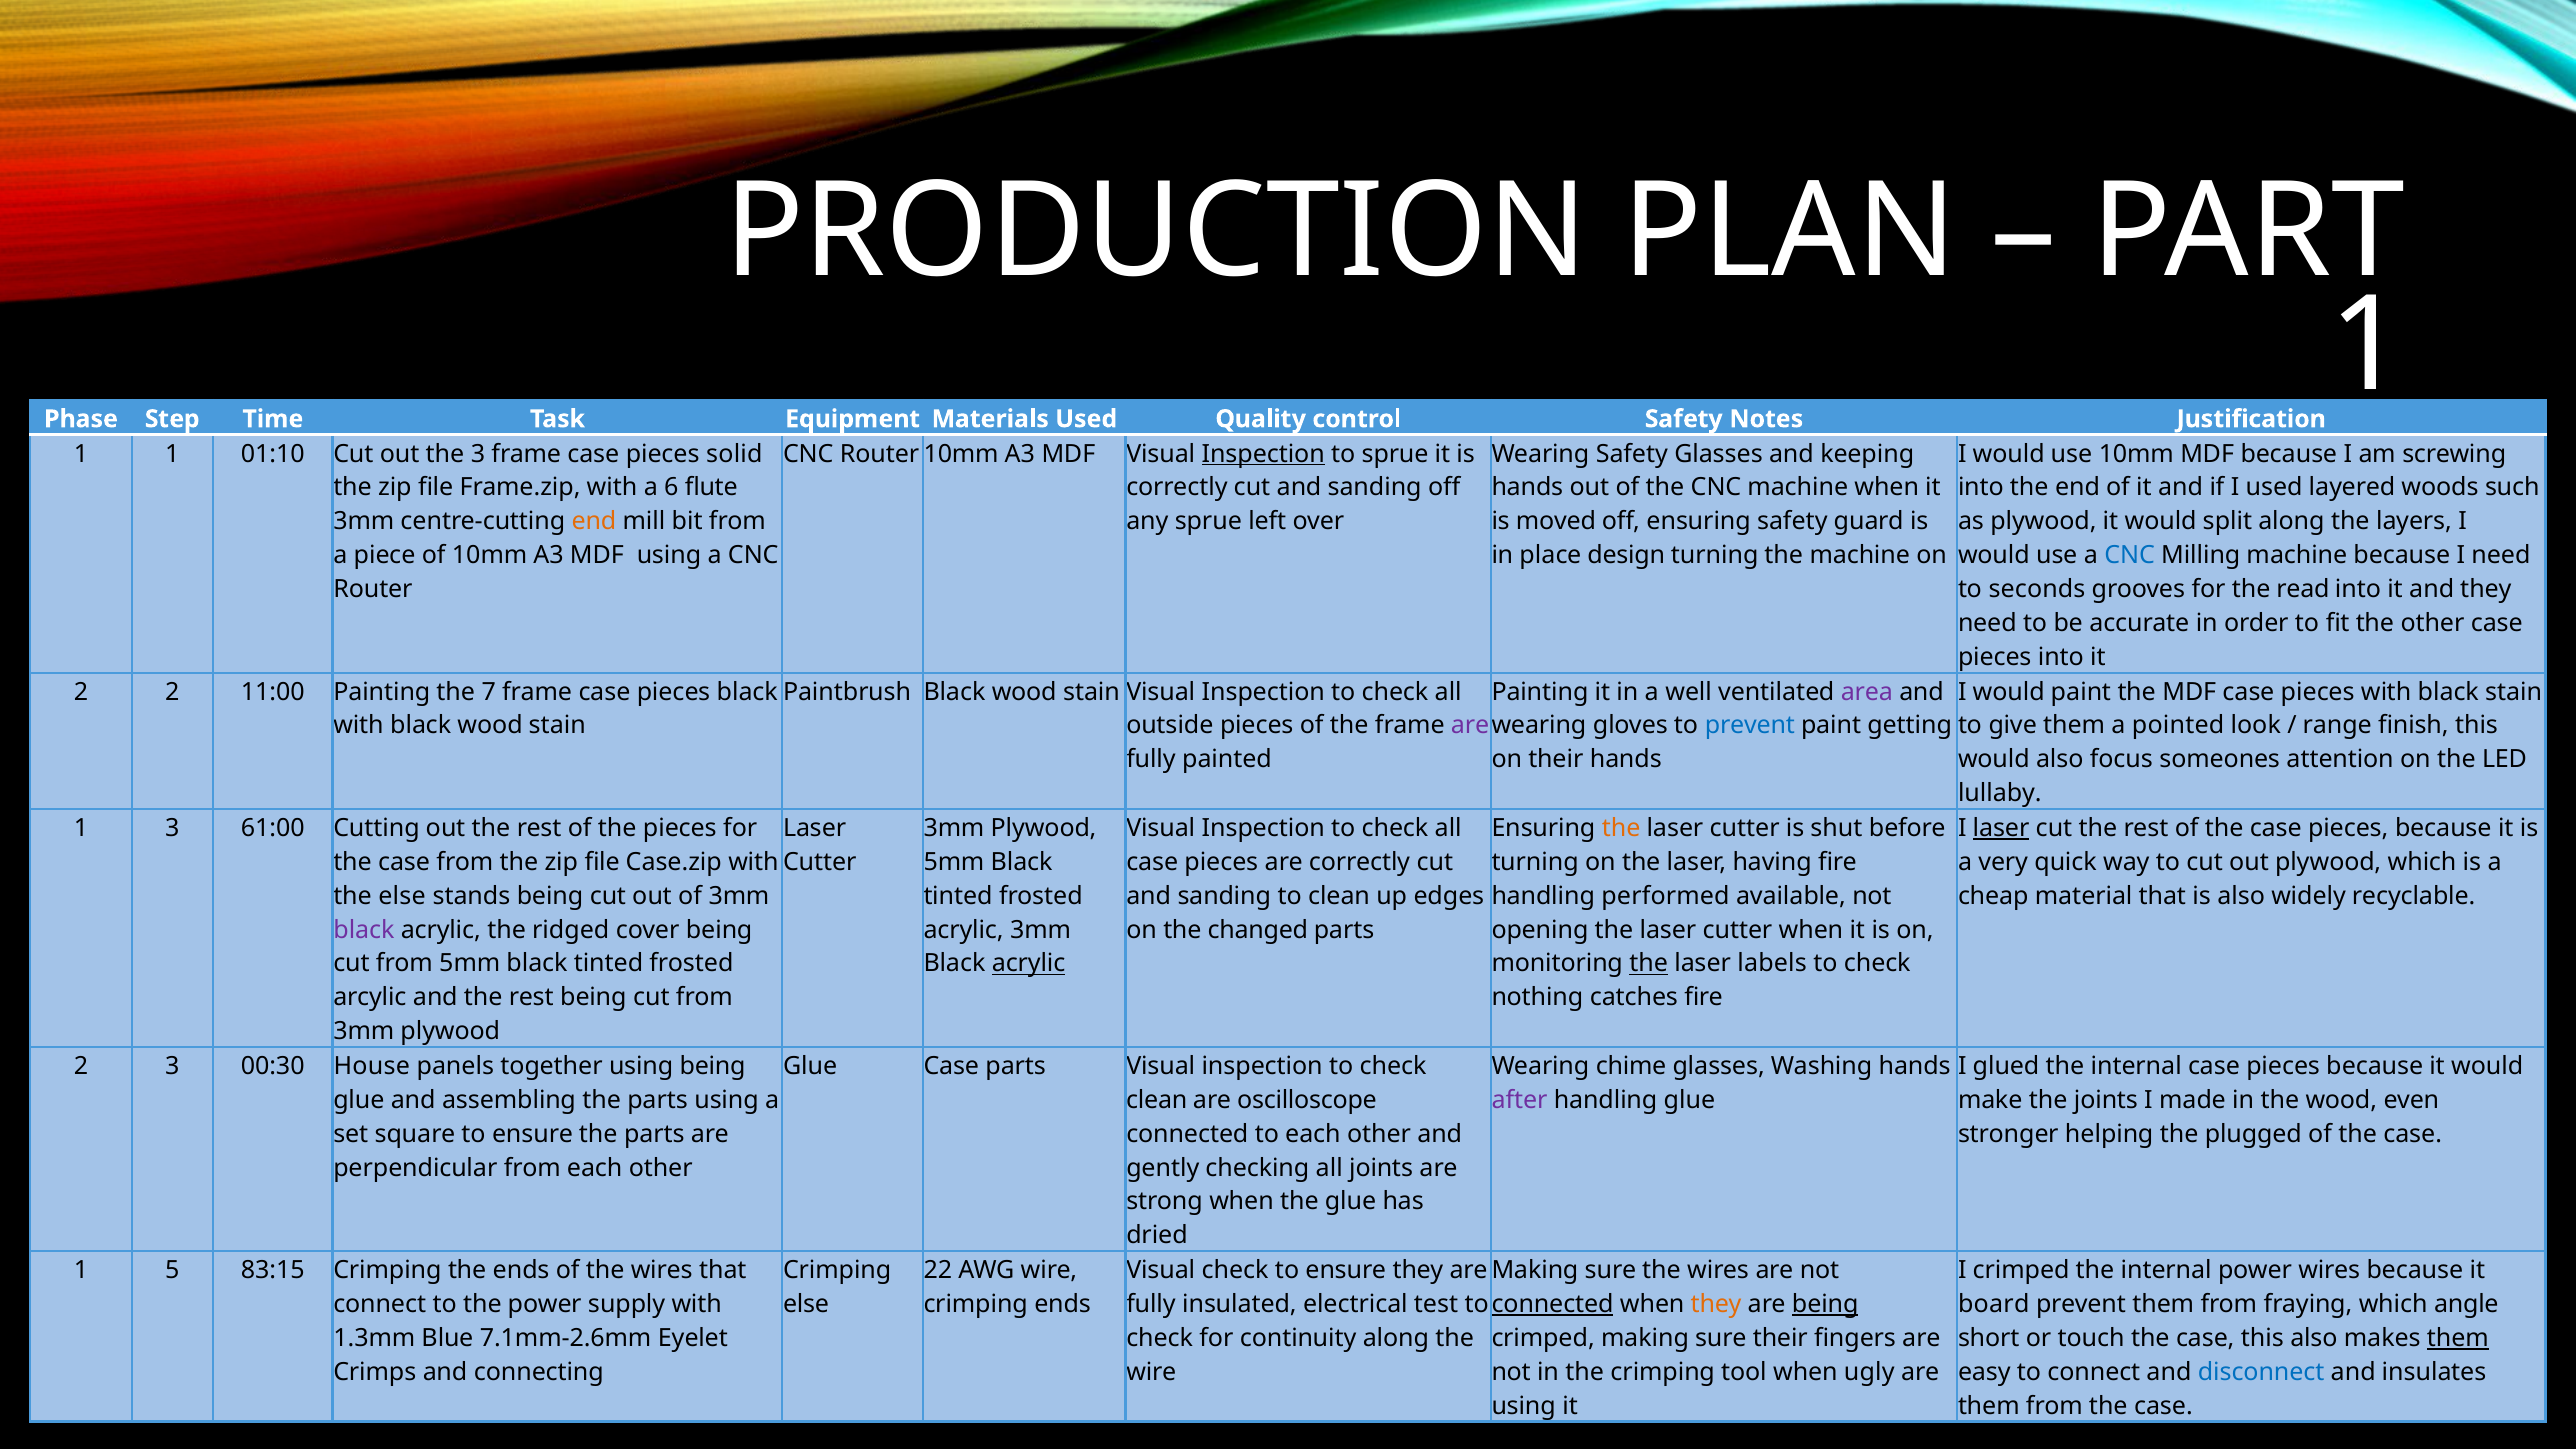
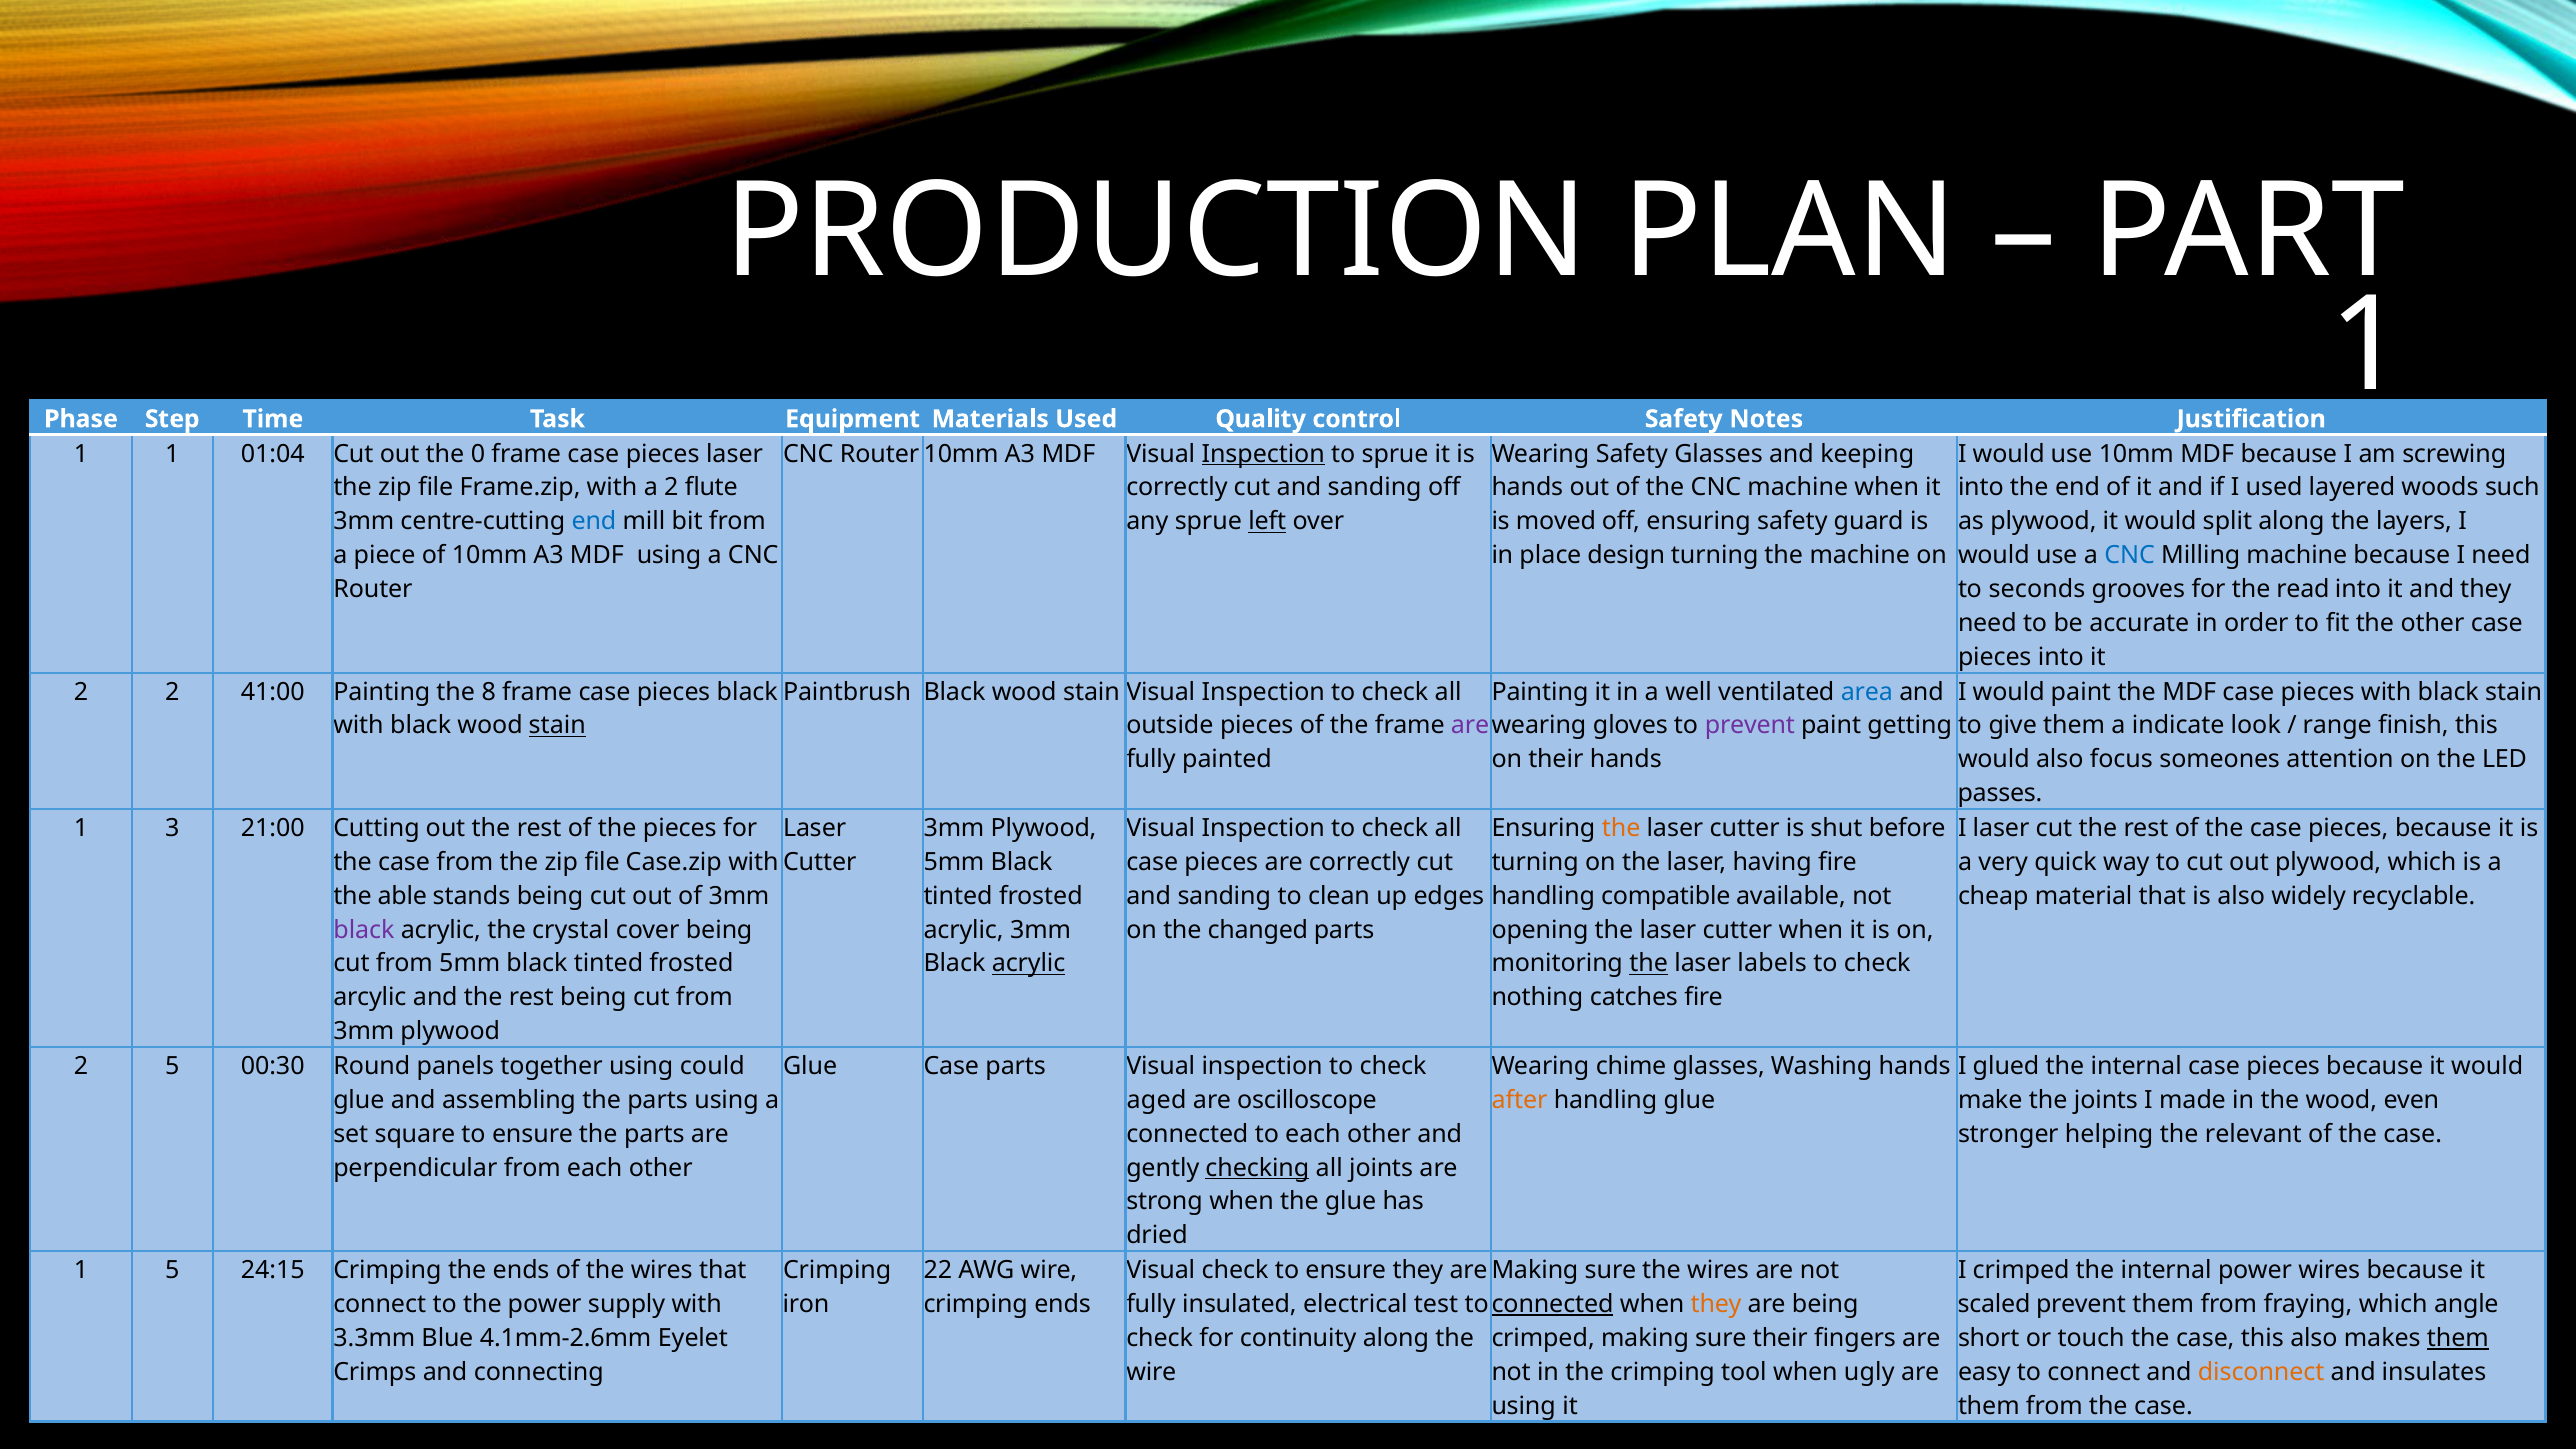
01:10: 01:10 -> 01:04
the 3: 3 -> 0
pieces solid: solid -> laser
a 6: 6 -> 2
end at (594, 522) colour: orange -> blue
left underline: none -> present
11:00: 11:00 -> 41:00
7: 7 -> 8
area colour: purple -> blue
stain at (557, 726) underline: none -> present
prevent at (1750, 726) colour: blue -> purple
pointed: pointed -> indicate
lullaby: lullaby -> passes
61:00: 61:00 -> 21:00
laser at (2001, 828) underline: present -> none
the else: else -> able
performed: performed -> compatible
ridged: ridged -> crystal
2 3: 3 -> 5
House: House -> Round
using being: being -> could
clean at (1157, 1100): clean -> aged
after colour: purple -> orange
plugged: plugged -> relevant
checking underline: none -> present
83:15: 83:15 -> 24:15
else at (806, 1304): else -> iron
being at (1825, 1304) underline: present -> none
board: board -> scaled
1.3mm: 1.3mm -> 3.3mm
7.1mm-2.6mm: 7.1mm-2.6mm -> 4.1mm-2.6mm
disconnect colour: blue -> orange
